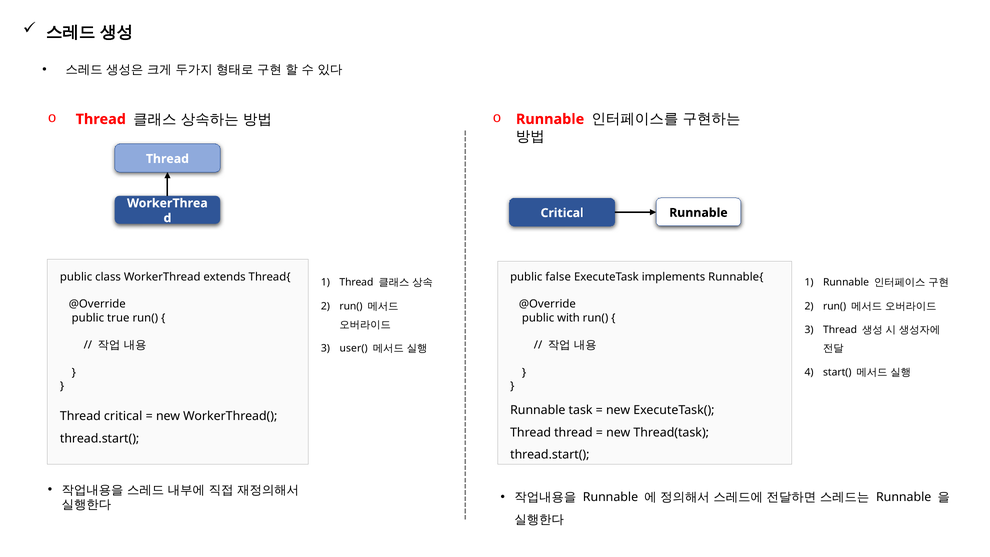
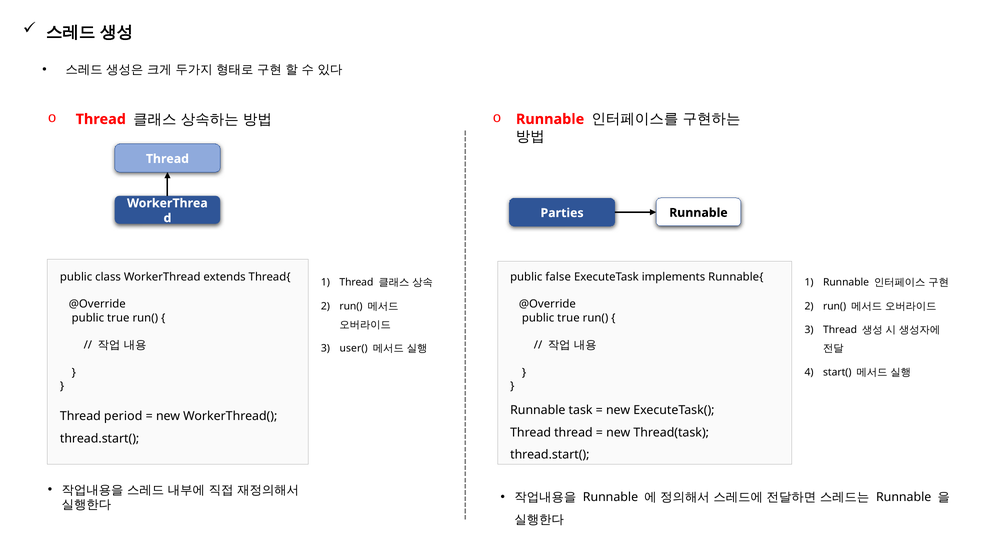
Critical at (562, 213): Critical -> Parties
with at (569, 318): with -> true
Thread critical: critical -> period
